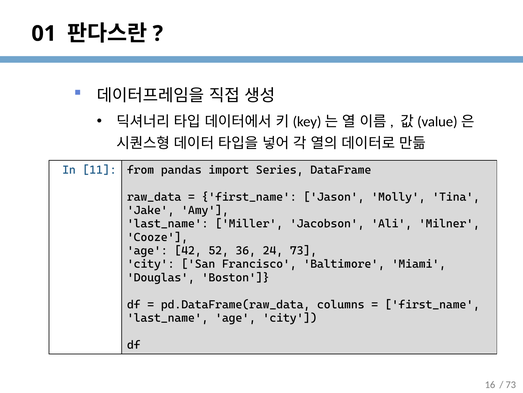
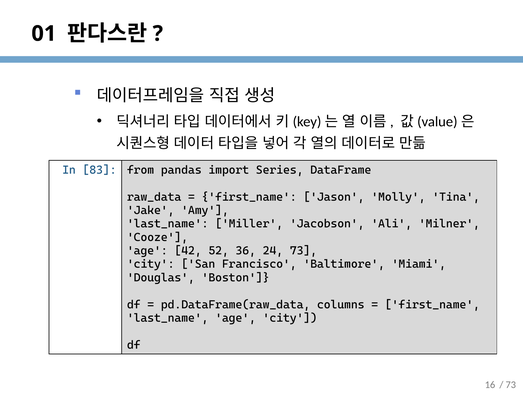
11: 11 -> 83
